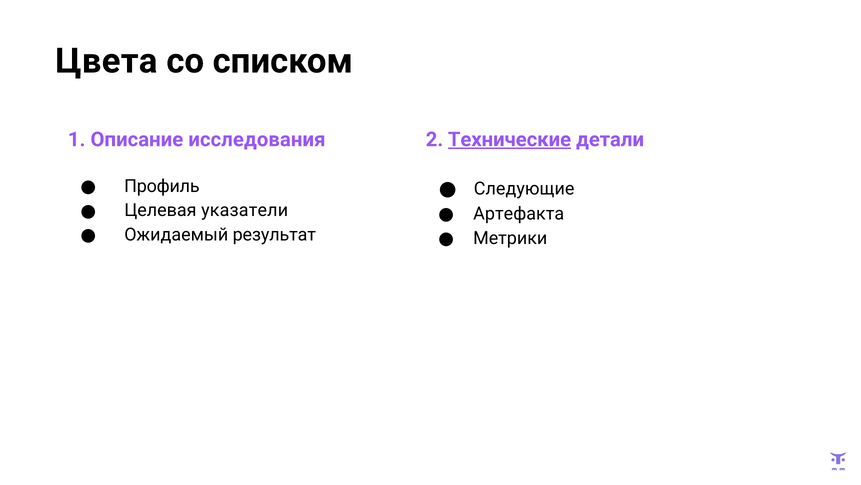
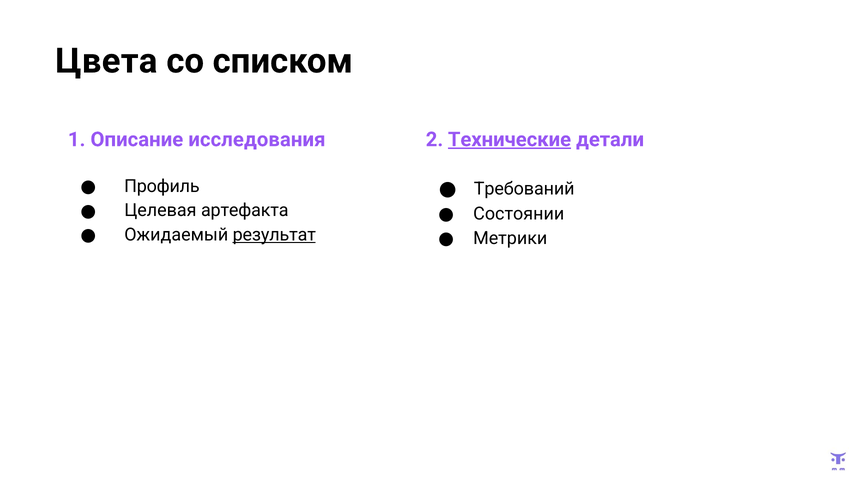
Следующие: Следующие -> Требований
указатели: указатели -> артефакта
Артефакта: Артефакта -> Состоянии
результат underline: none -> present
